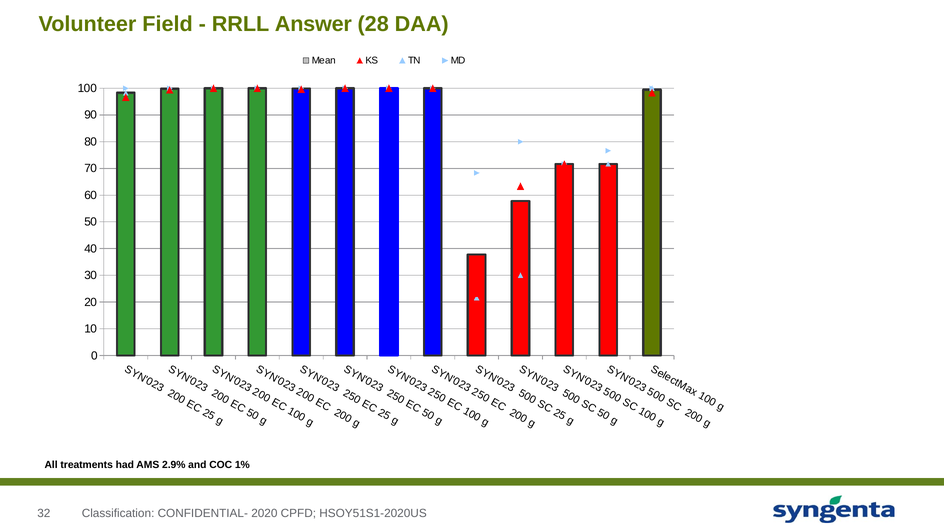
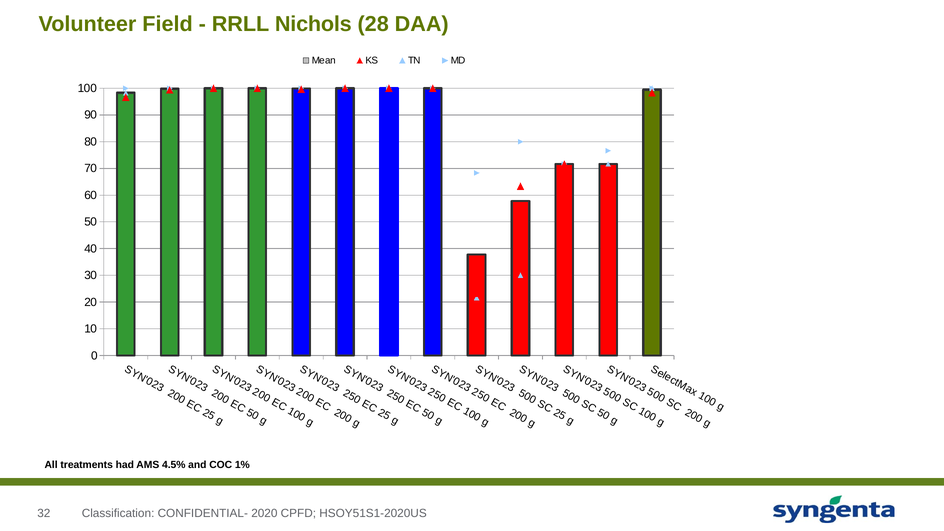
Answer: Answer -> Nichols
2.9%: 2.9% -> 4.5%
